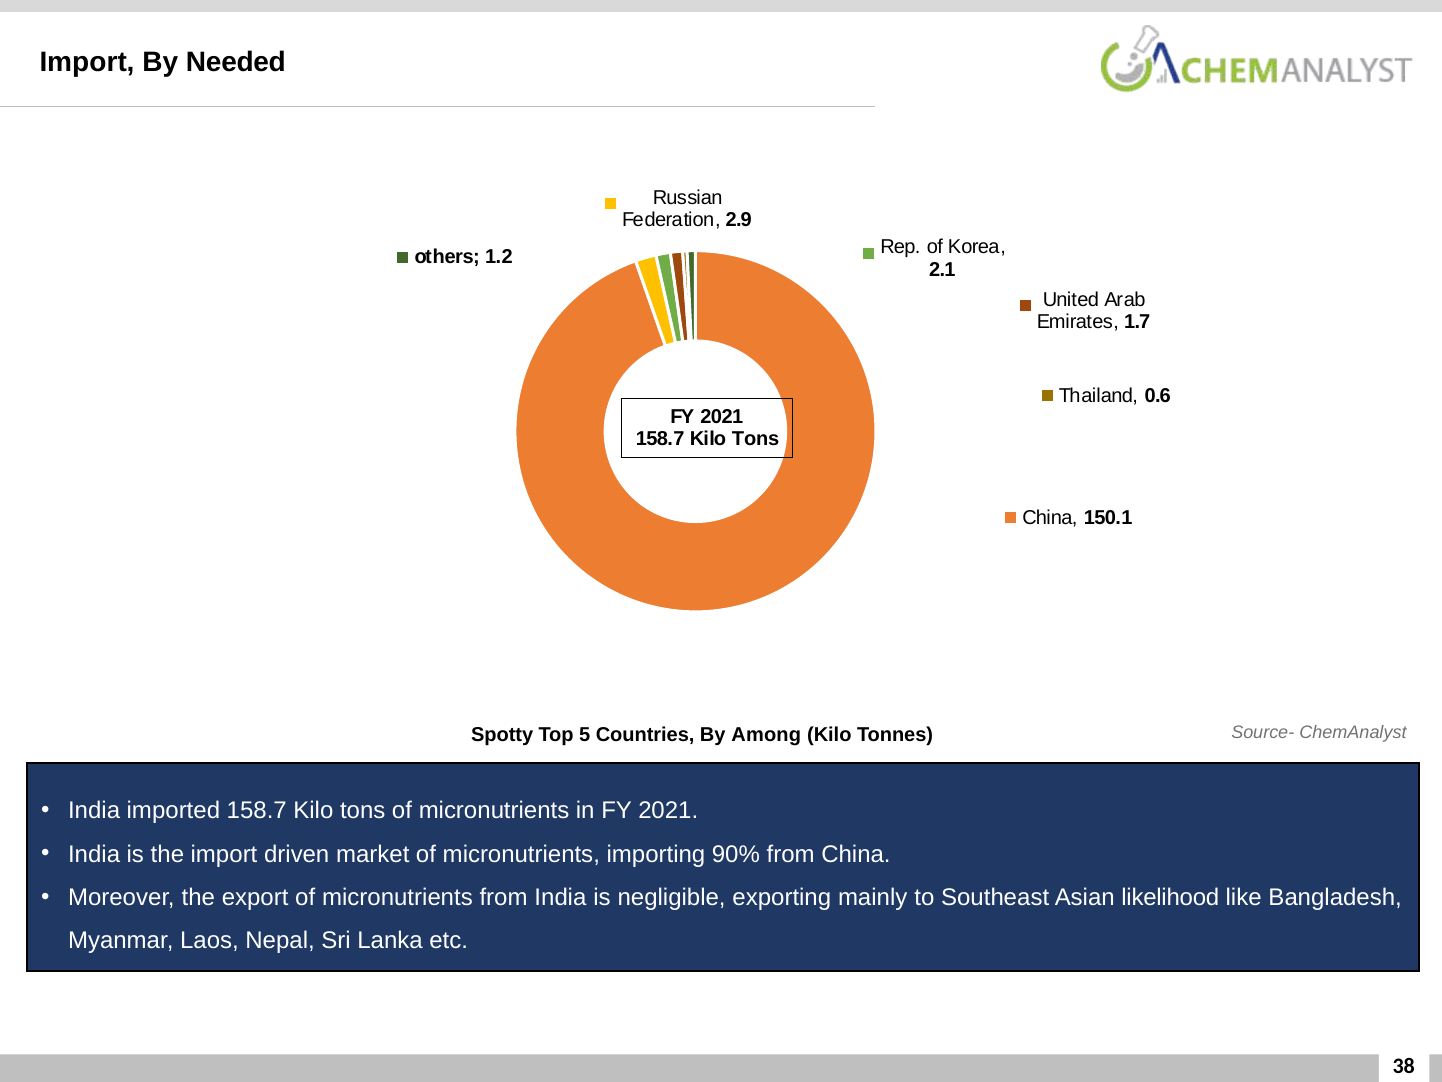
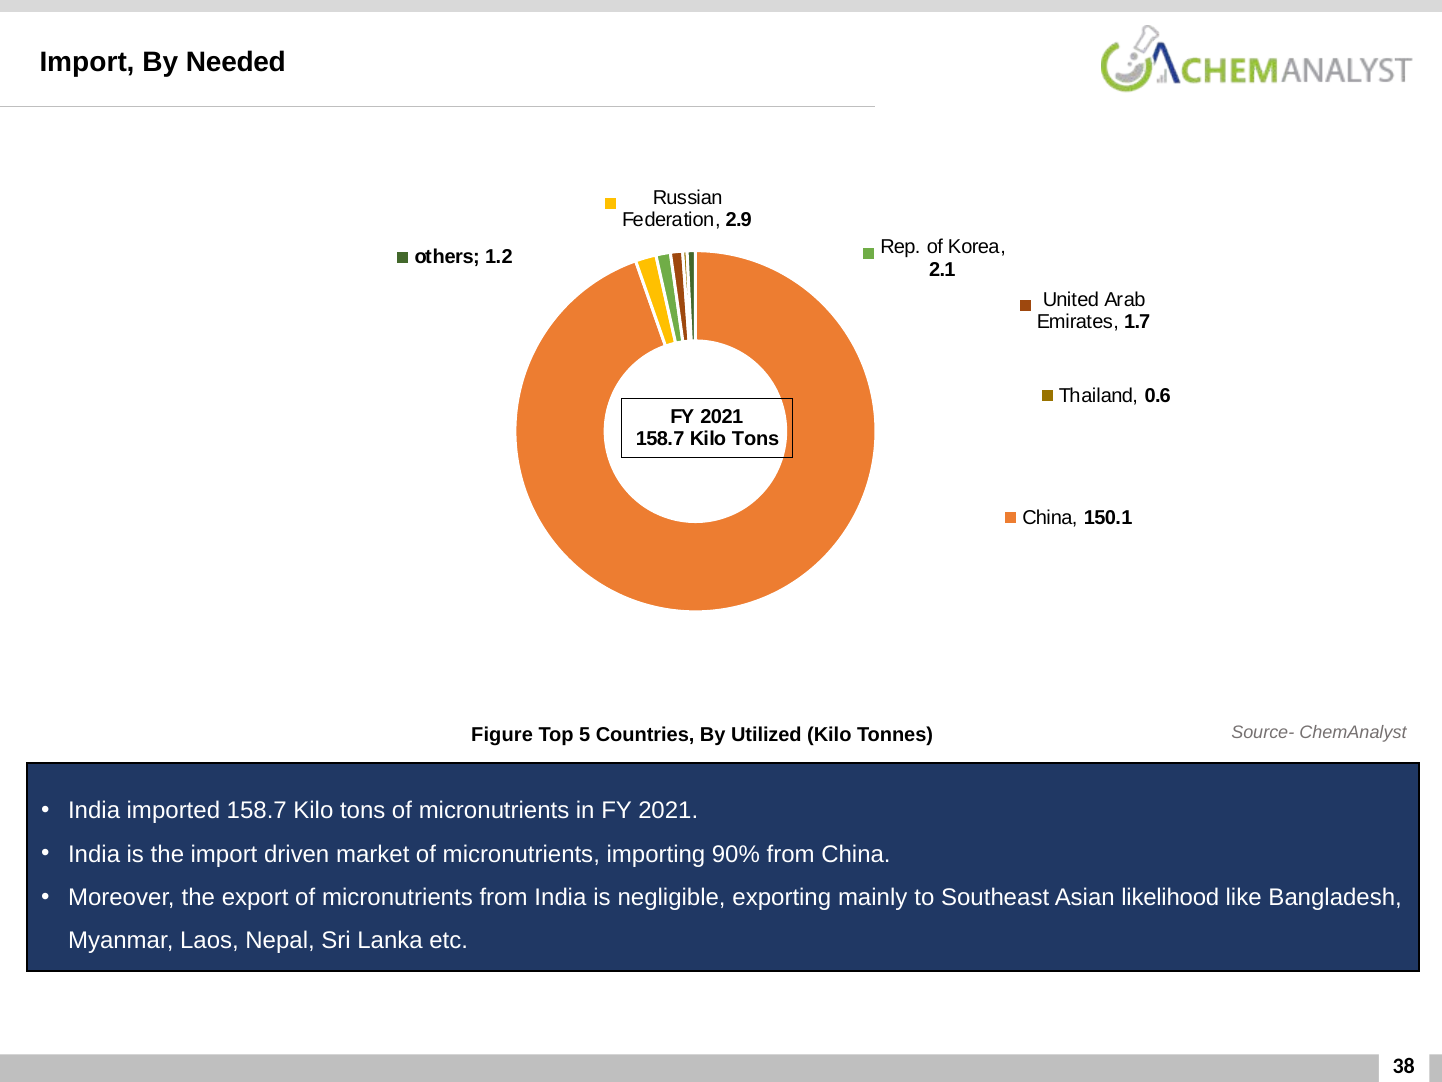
Spotty: Spotty -> Figure
Among: Among -> Utilized
